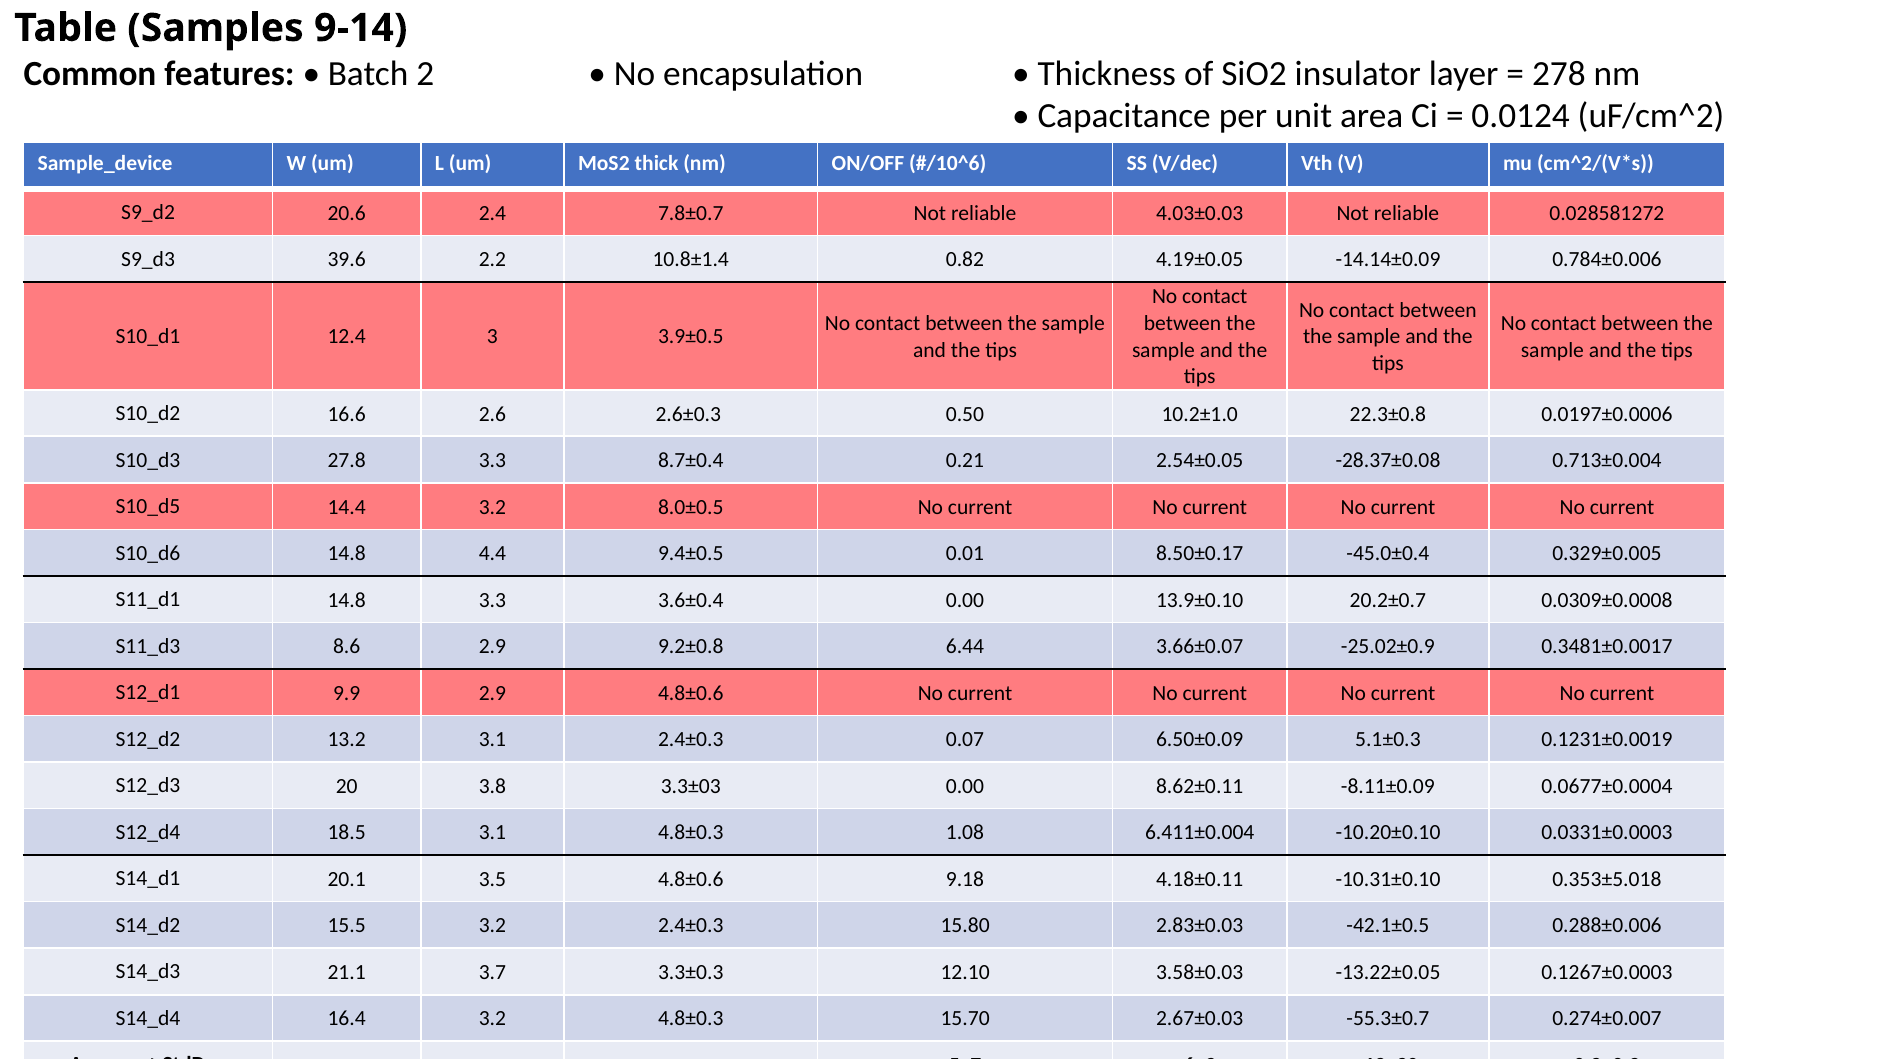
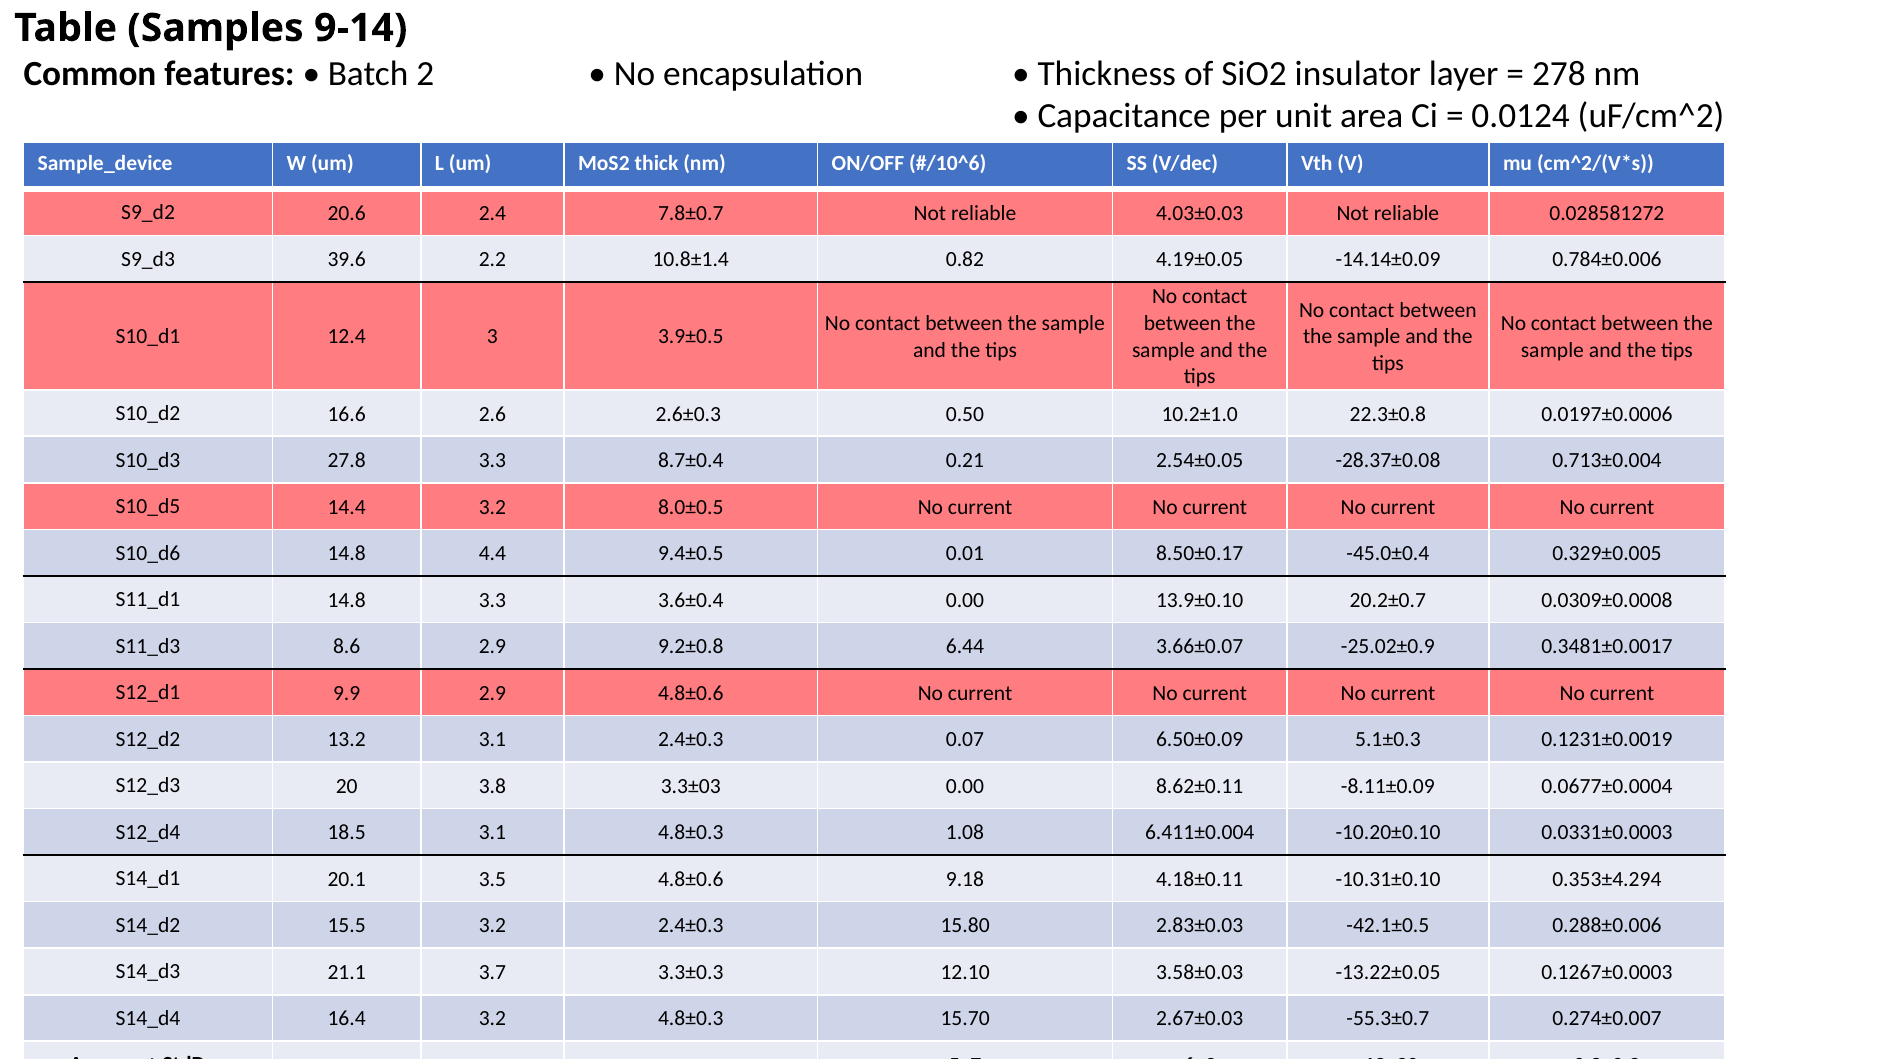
0.353±5.018: 0.353±5.018 -> 0.353±4.294
